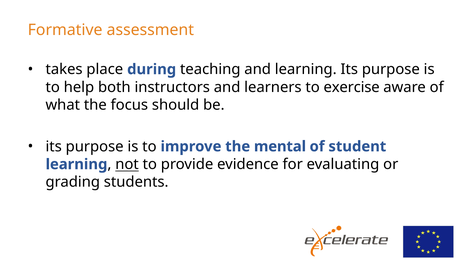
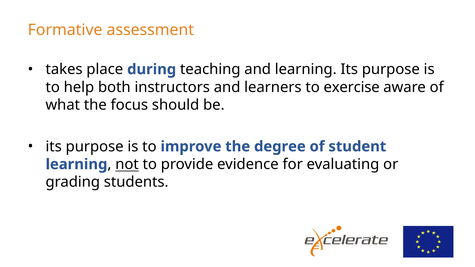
mental: mental -> degree
